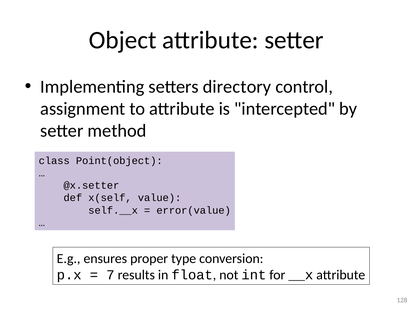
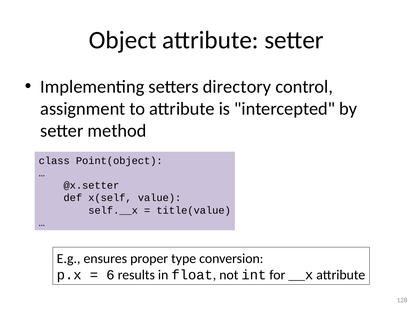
error(value: error(value -> title(value
7: 7 -> 6
